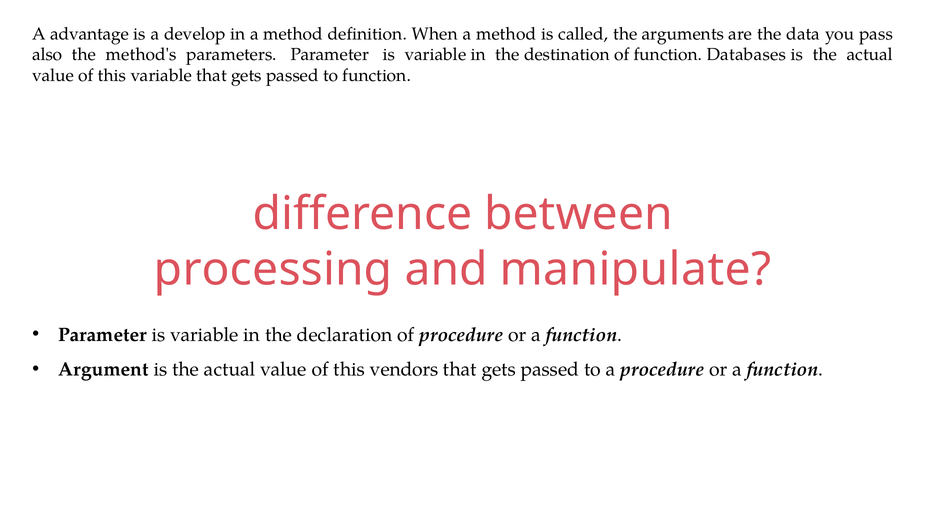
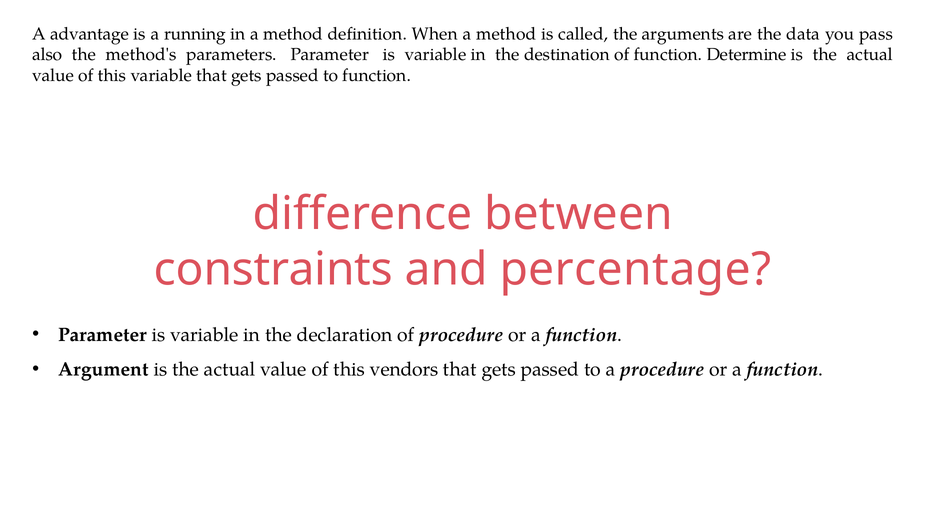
develop: develop -> running
Databases: Databases -> Determine
processing: processing -> constraints
manipulate: manipulate -> percentage
